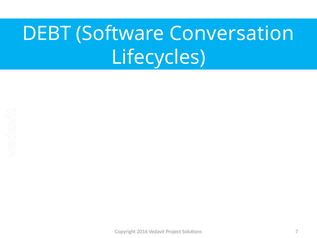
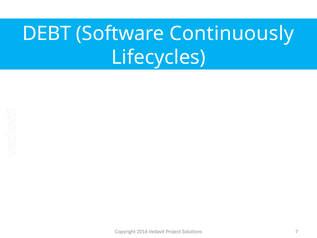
Conversation: Conversation -> Continuously
